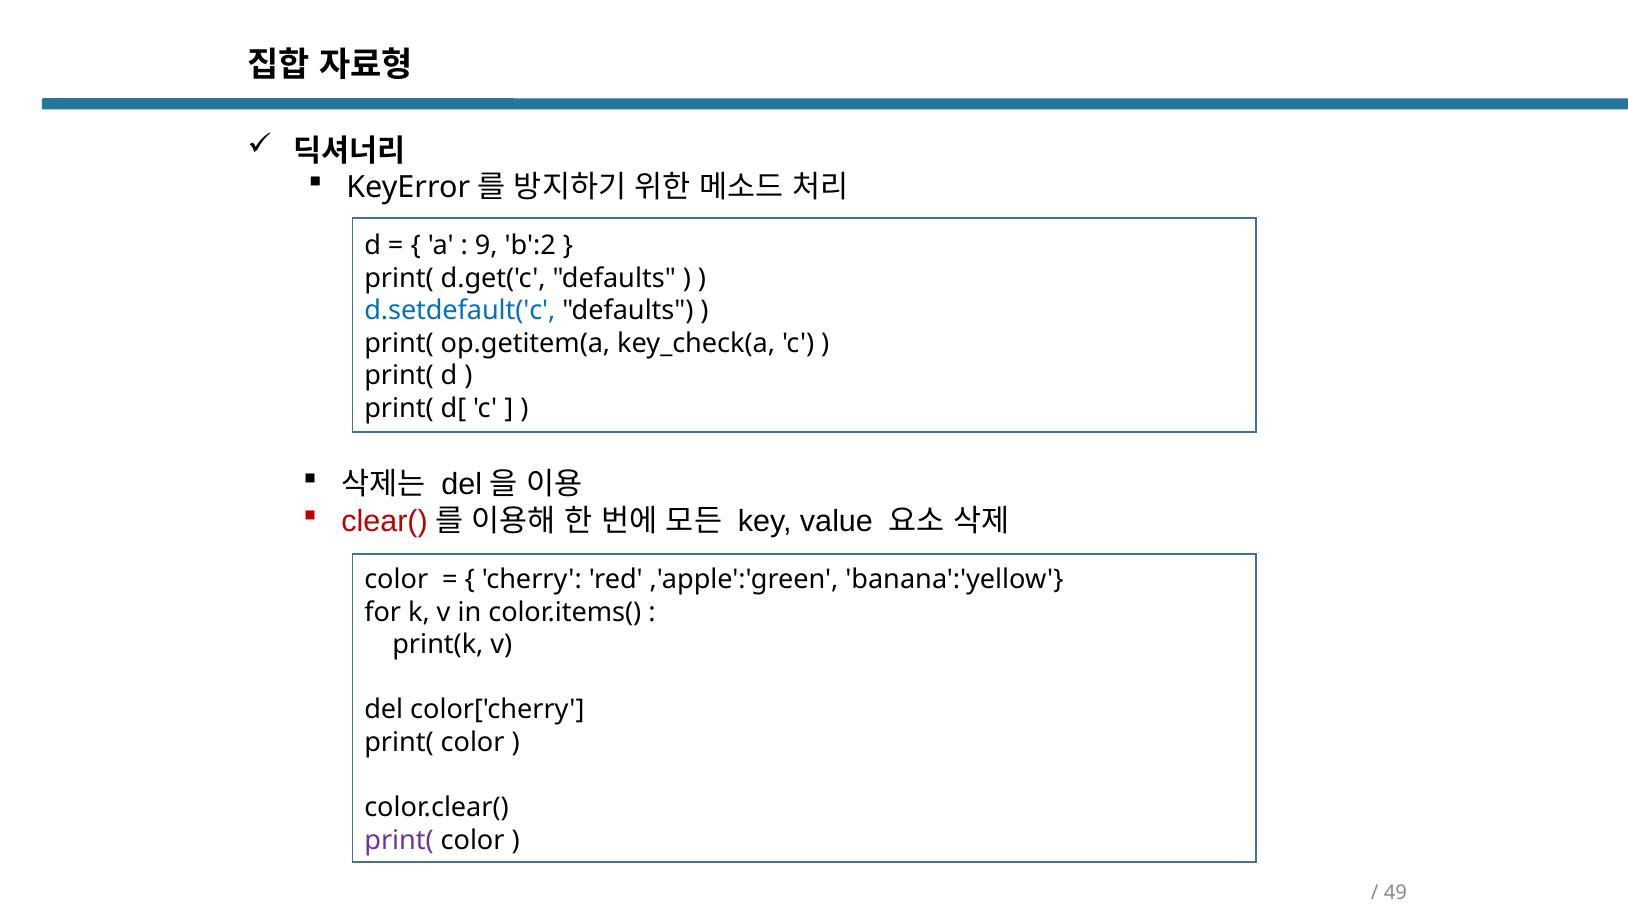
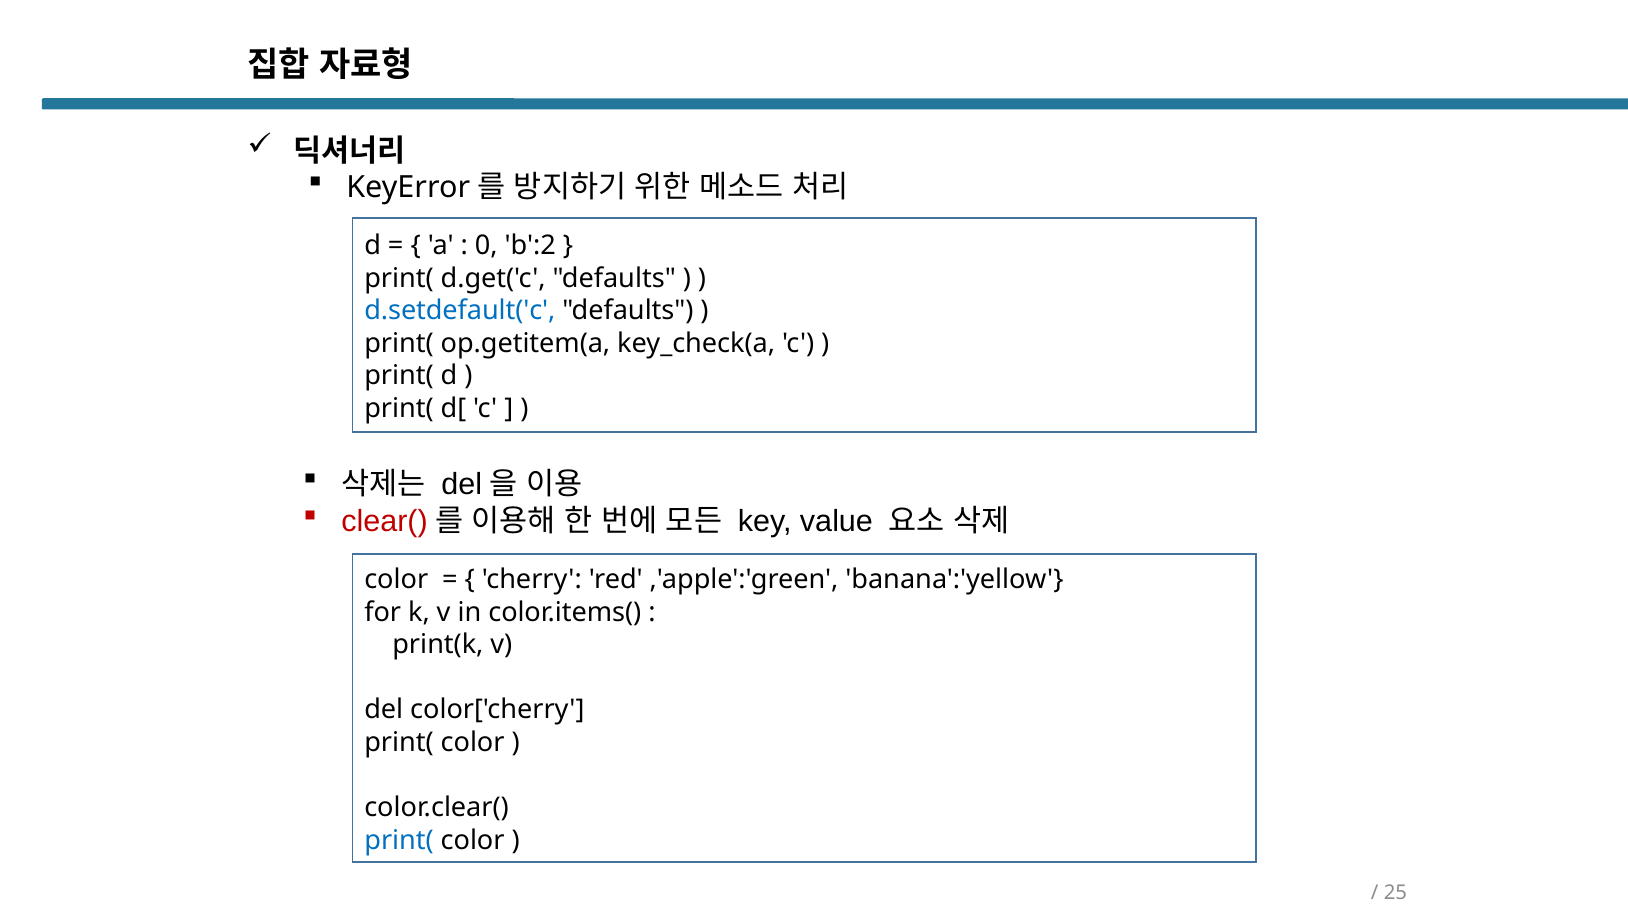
9: 9 -> 0
print( at (399, 840) colour: purple -> blue
49: 49 -> 25
